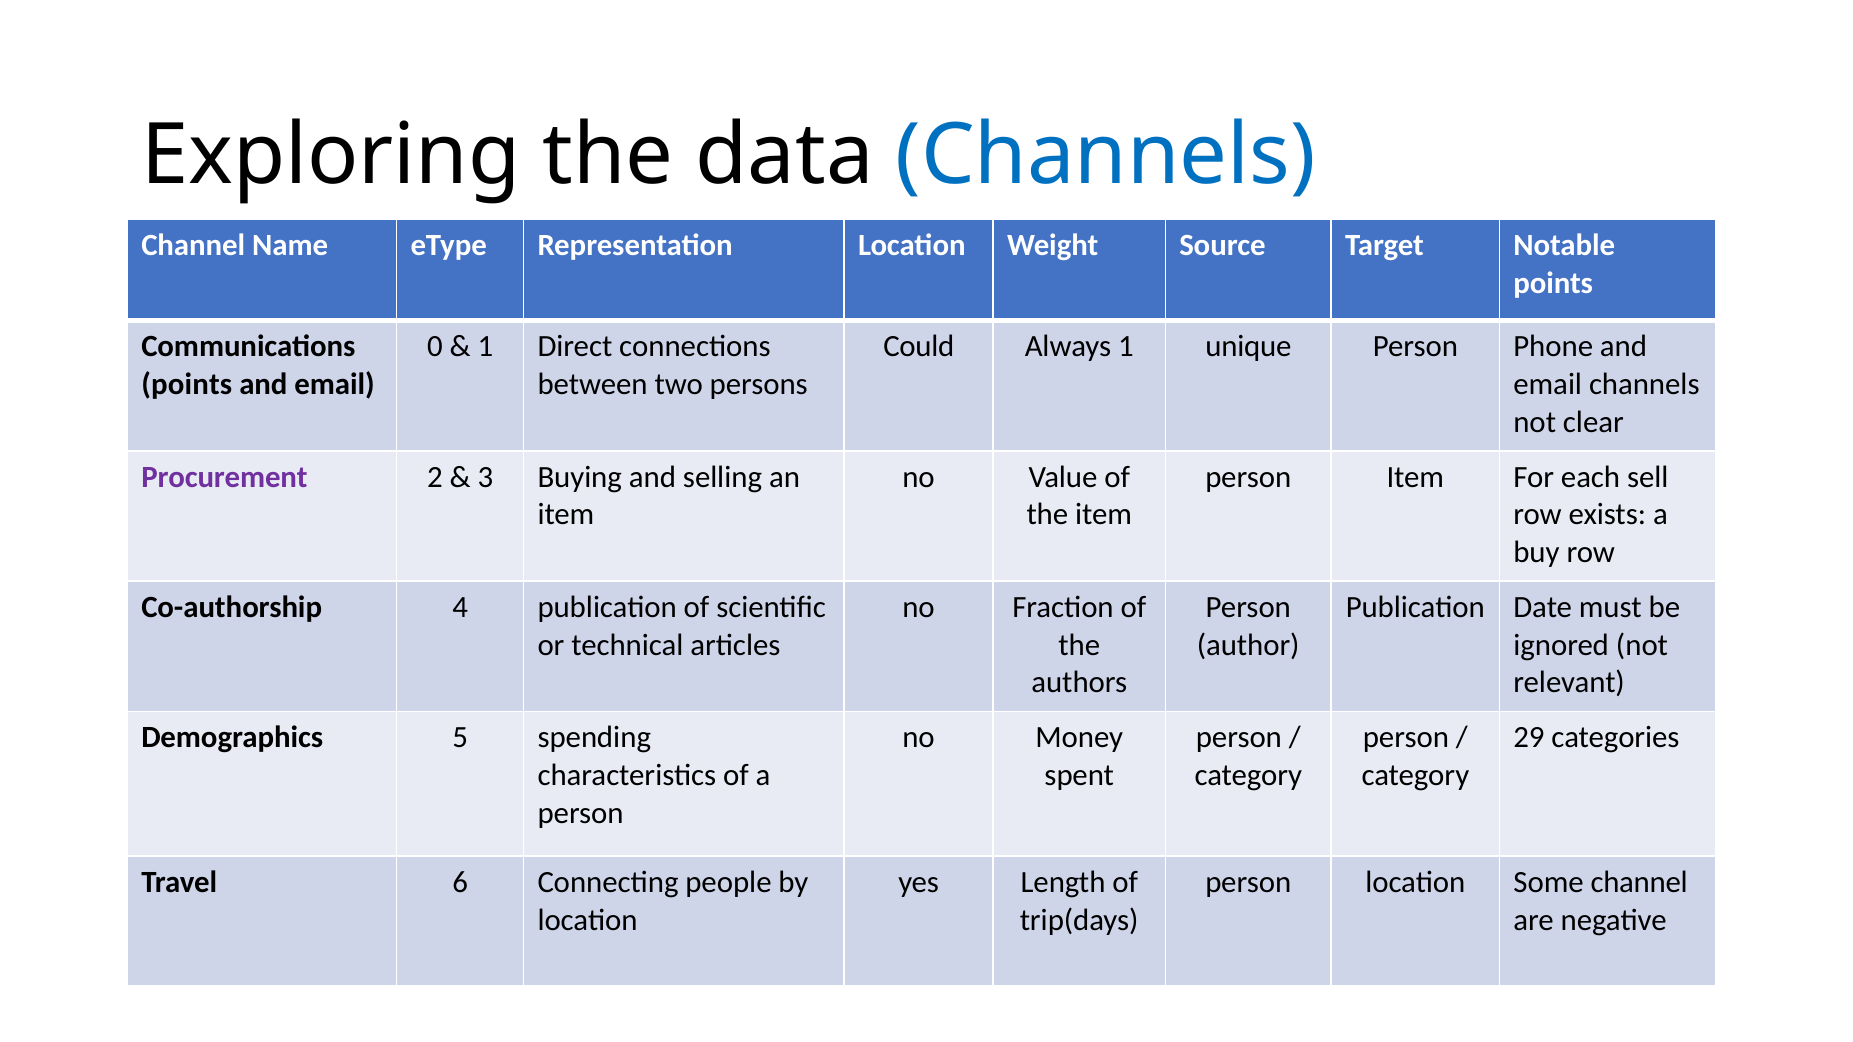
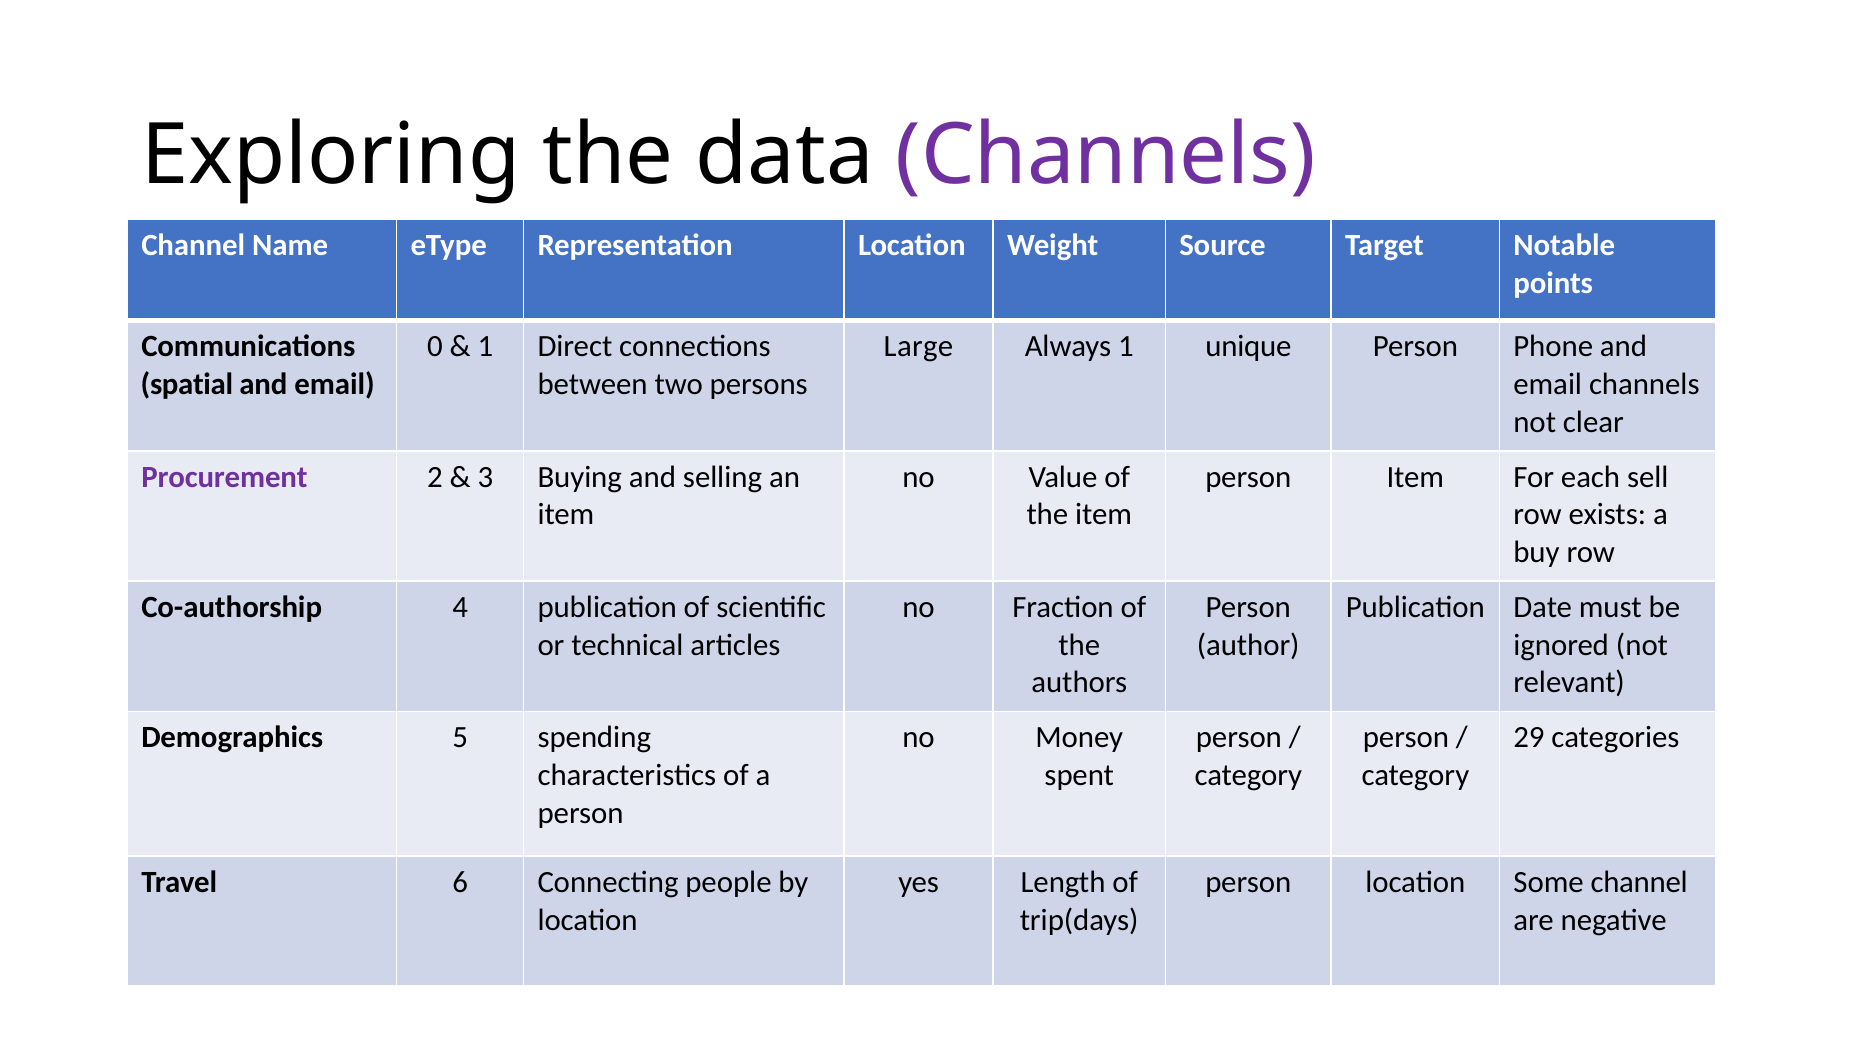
Channels at (1106, 156) colour: blue -> purple
Could: Could -> Large
points at (187, 385): points -> spatial
